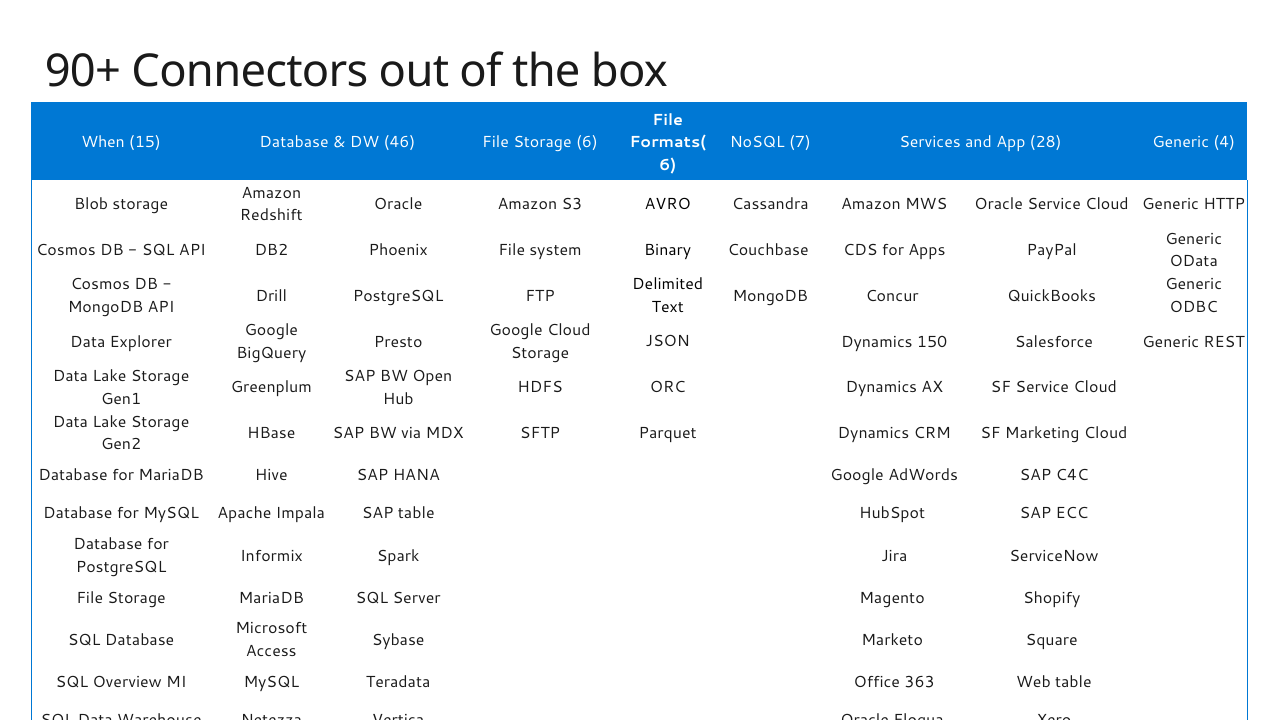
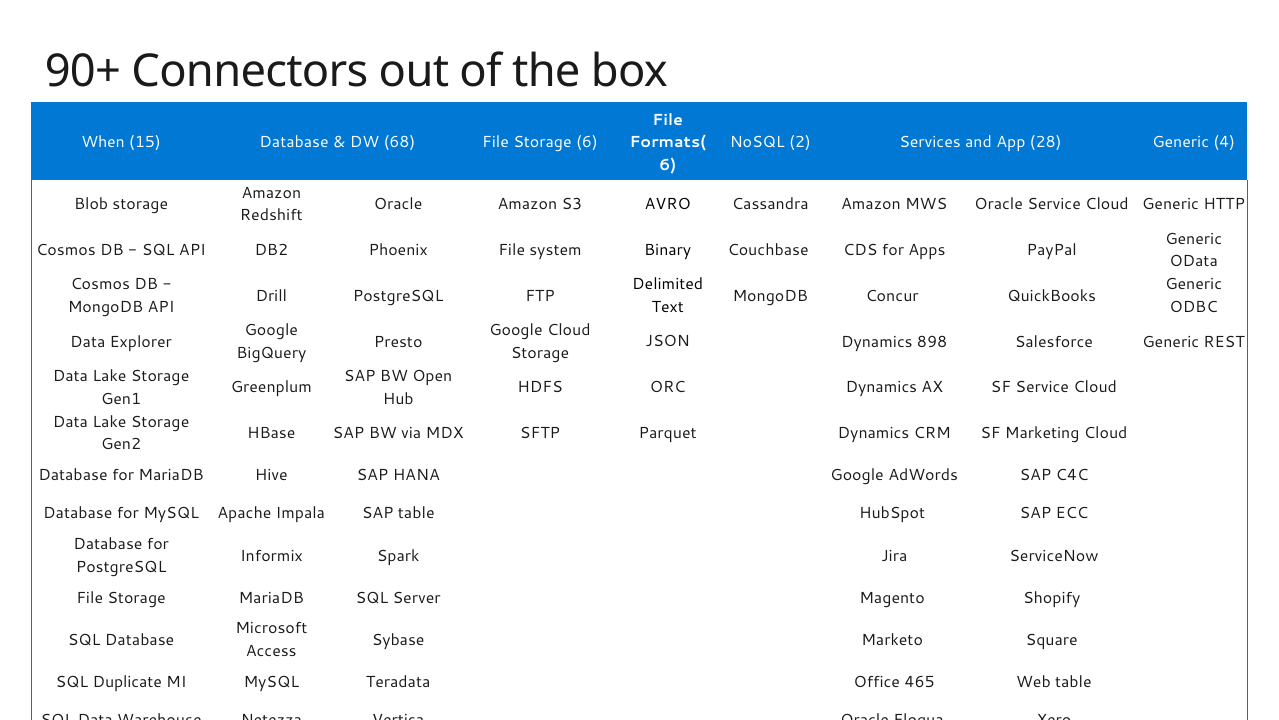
46: 46 -> 68
7: 7 -> 2
150: 150 -> 898
Overview: Overview -> Duplicate
363: 363 -> 465
